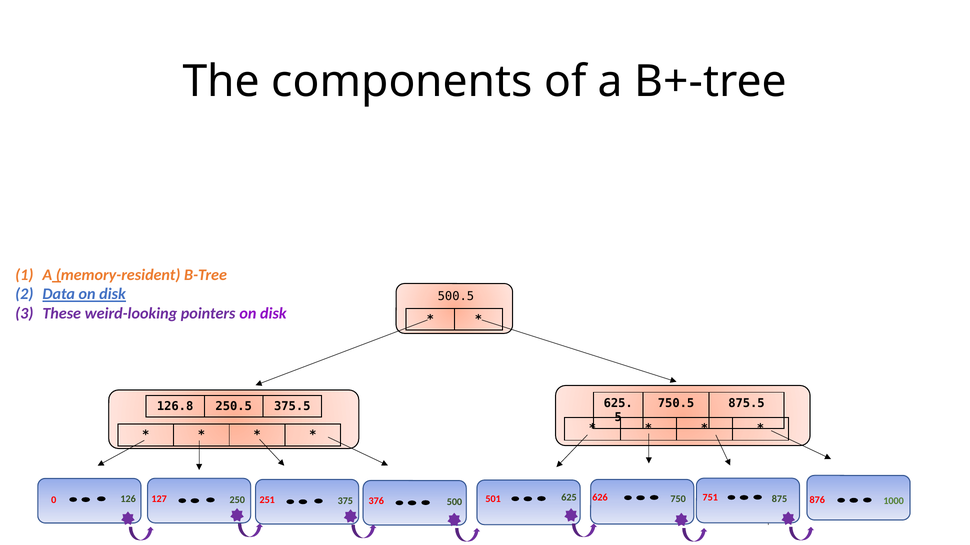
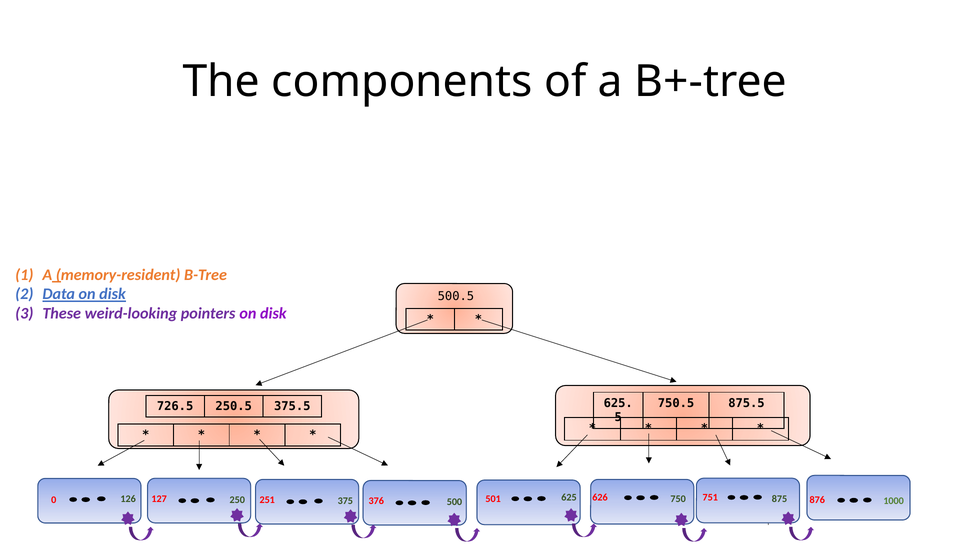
126.8: 126.8 -> 726.5
